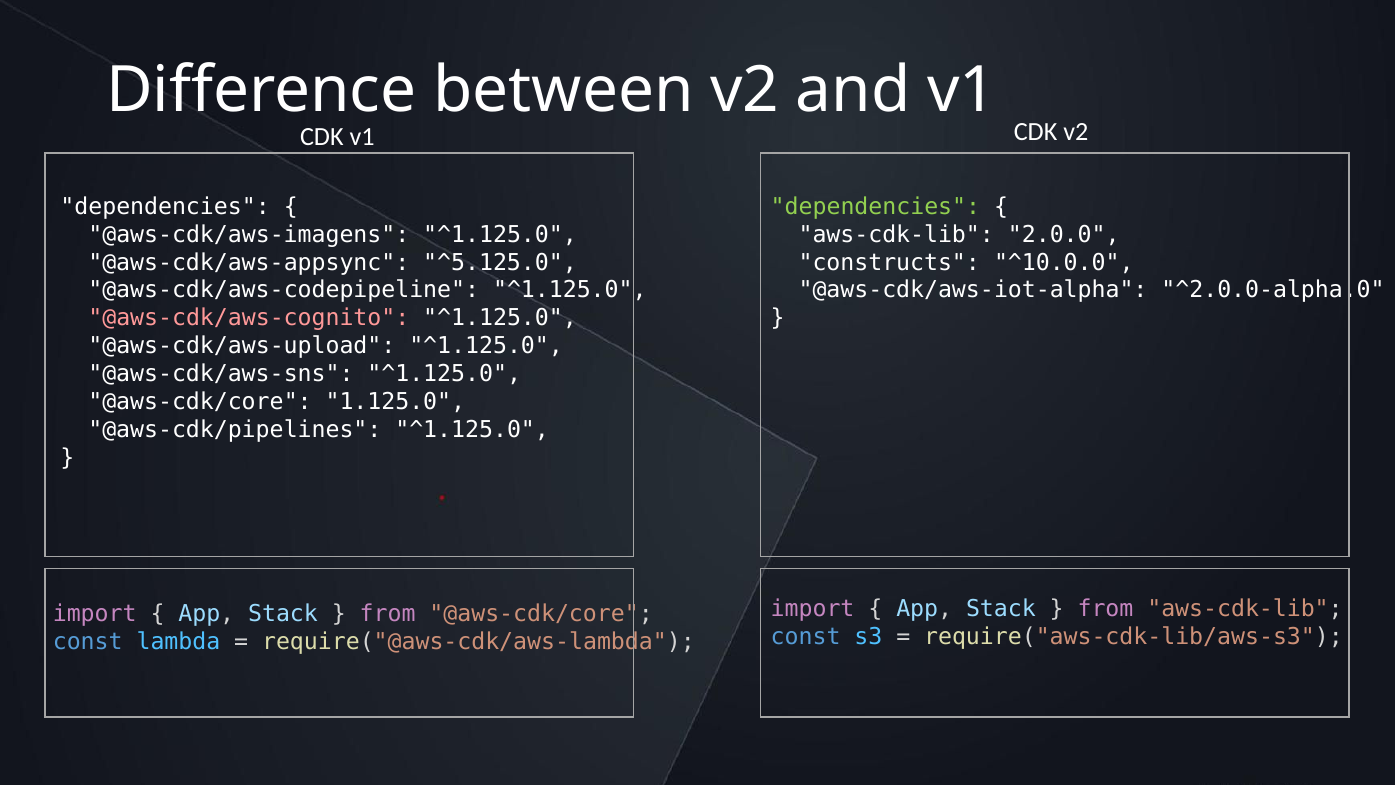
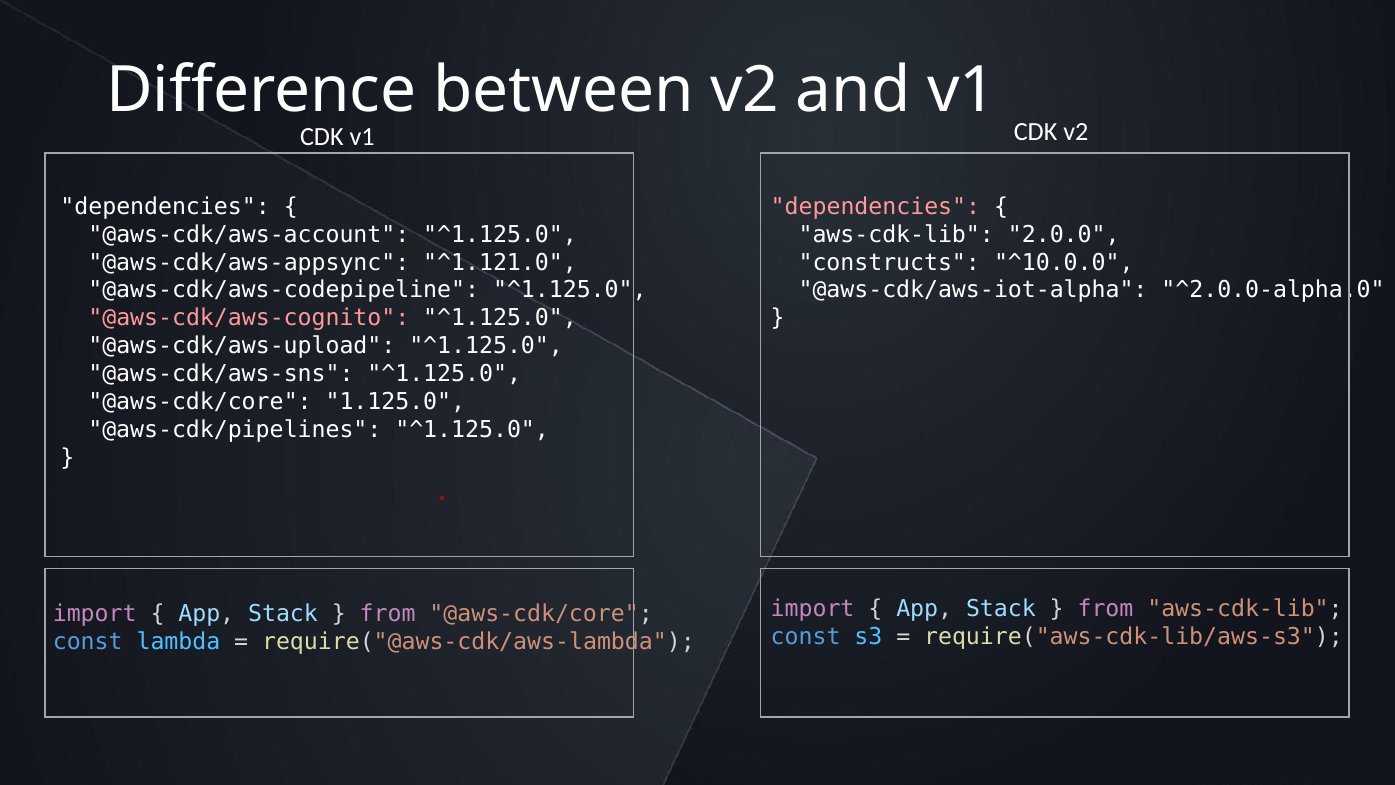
dependencies at (875, 207) colour: light green -> pink
@aws-cdk/aws-imagens: @aws-cdk/aws-imagens -> @aws-cdk/aws-account
^5.125.0: ^5.125.0 -> ^1.121.0
